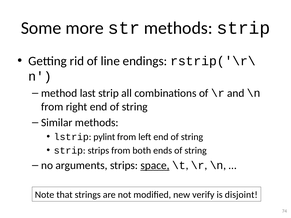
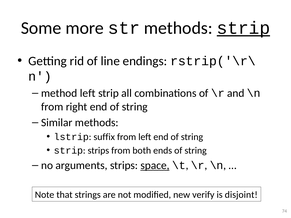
strip at (243, 28) underline: none -> present
method last: last -> left
pylint: pylint -> suffix
